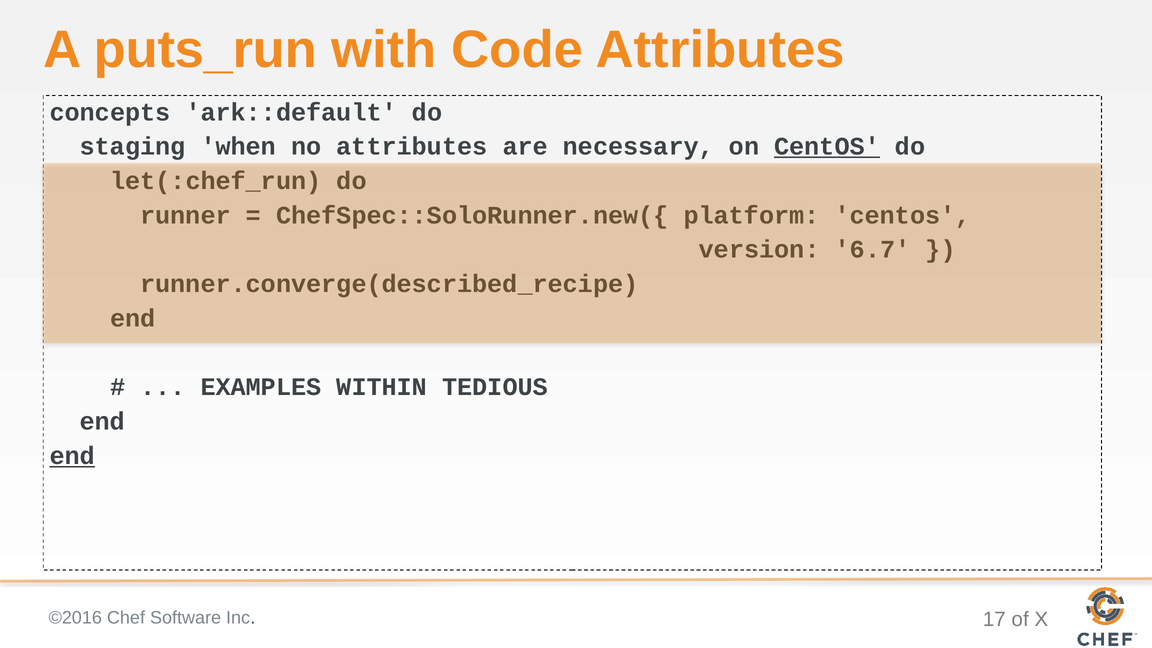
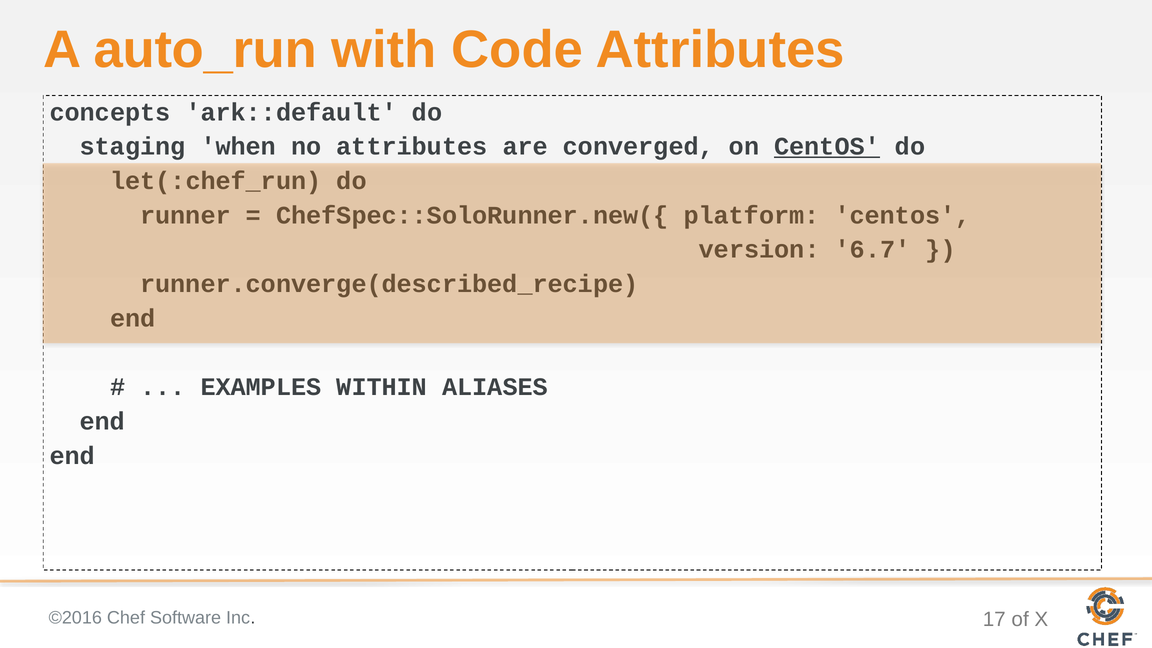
puts_run: puts_run -> auto_run
necessary: necessary -> converged
TEDIOUS: TEDIOUS -> ALIASES
end at (72, 456) underline: present -> none
